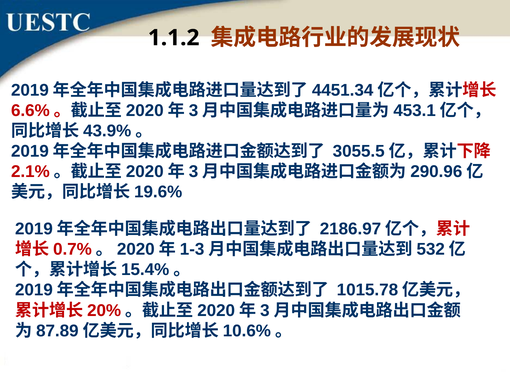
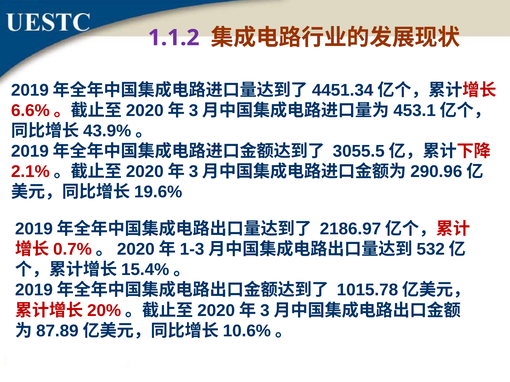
1.1.2 colour: black -> purple
